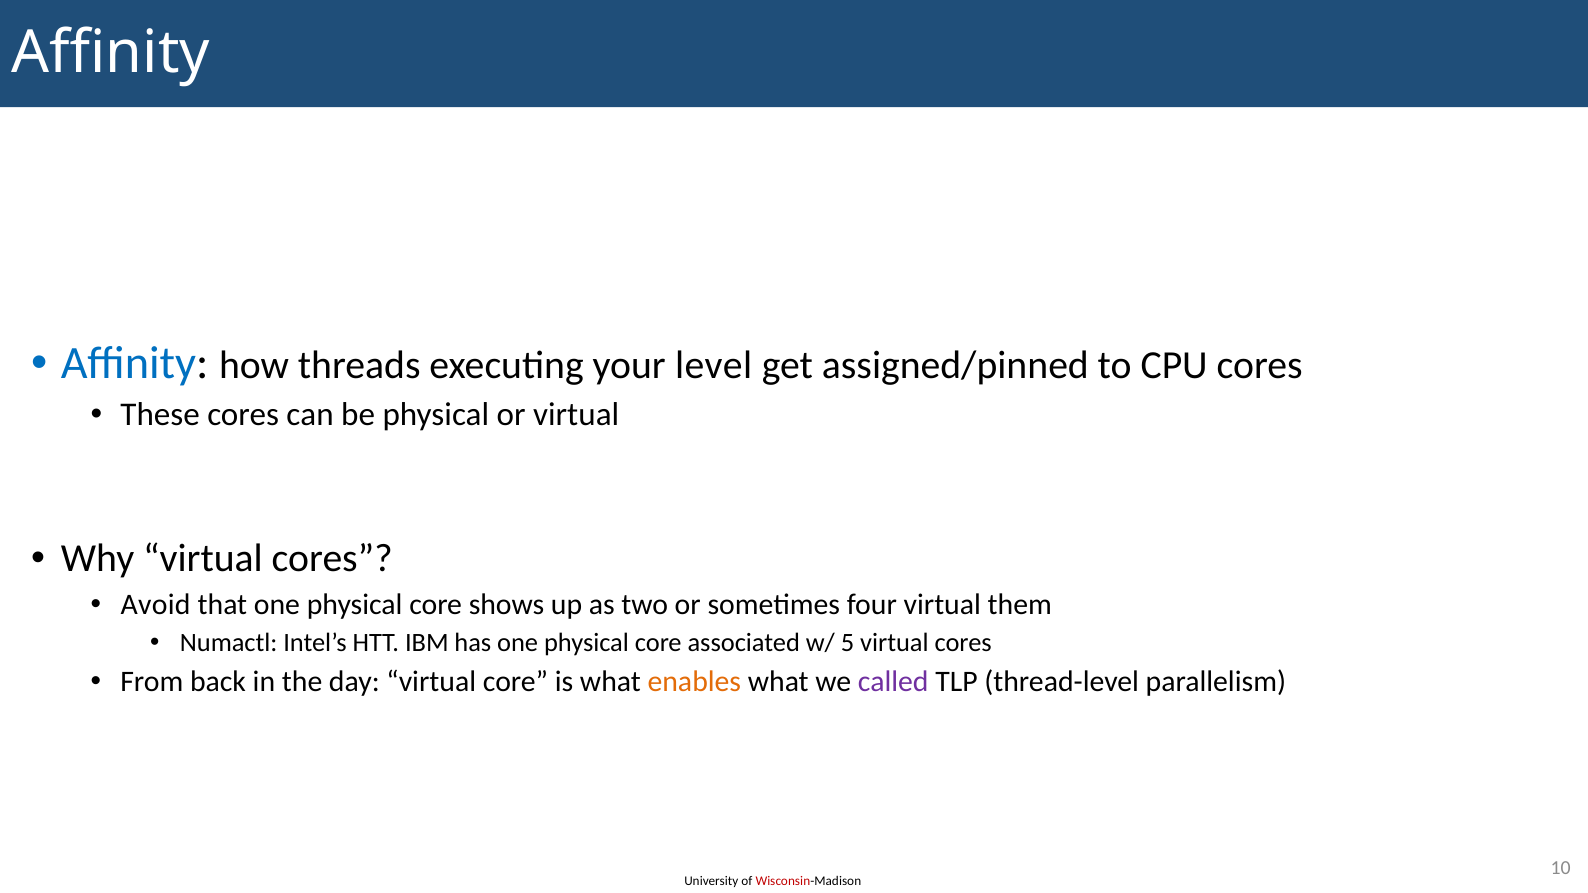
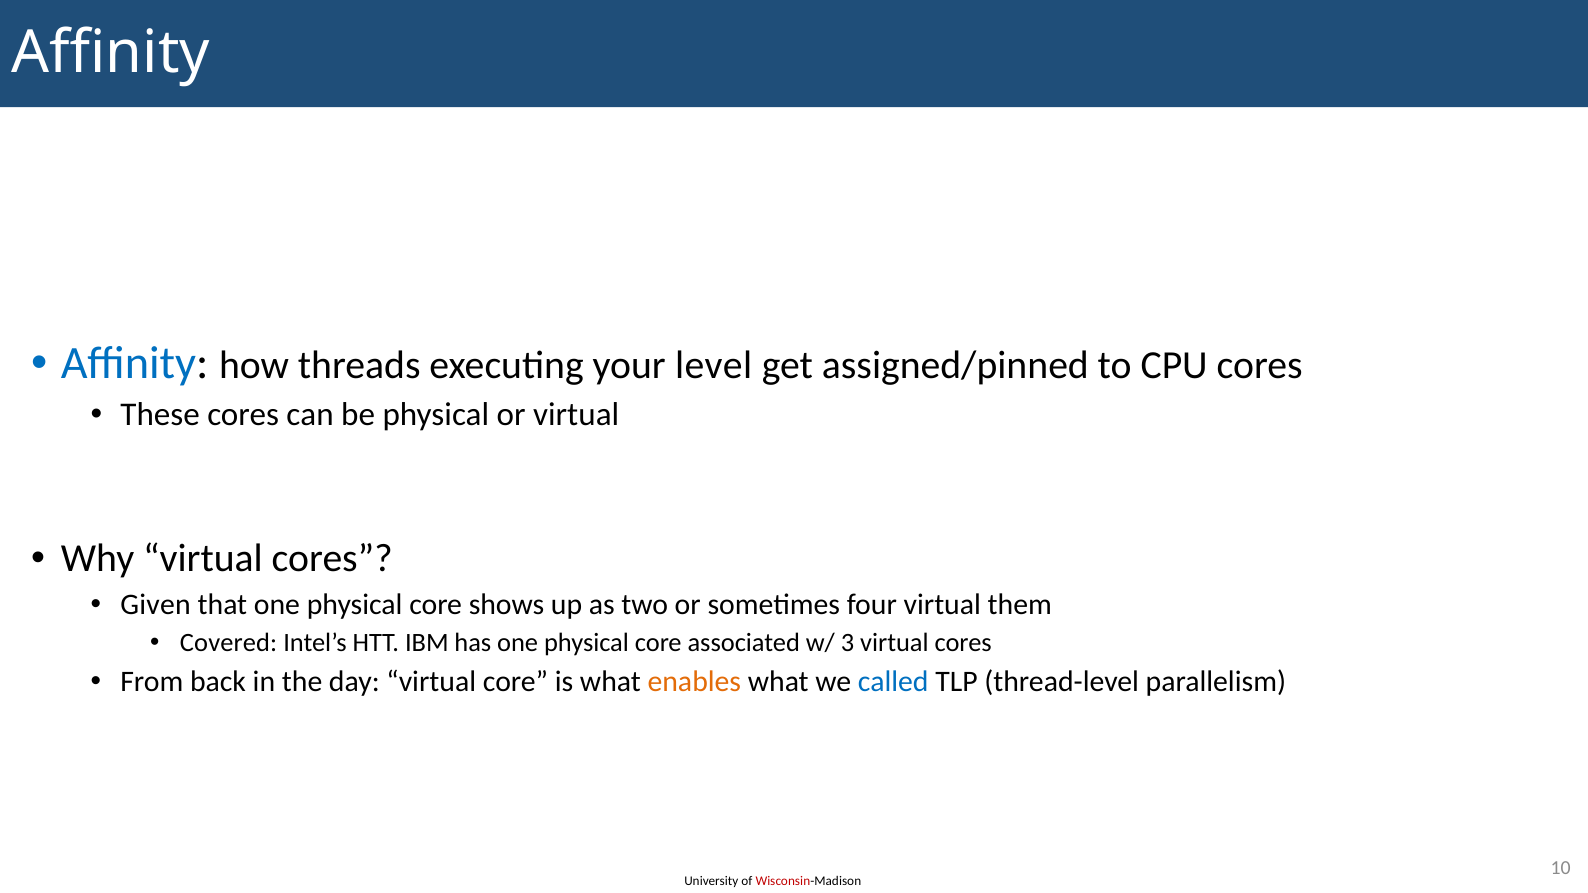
Avoid: Avoid -> Given
Numactl: Numactl -> Covered
5: 5 -> 3
called colour: purple -> blue
